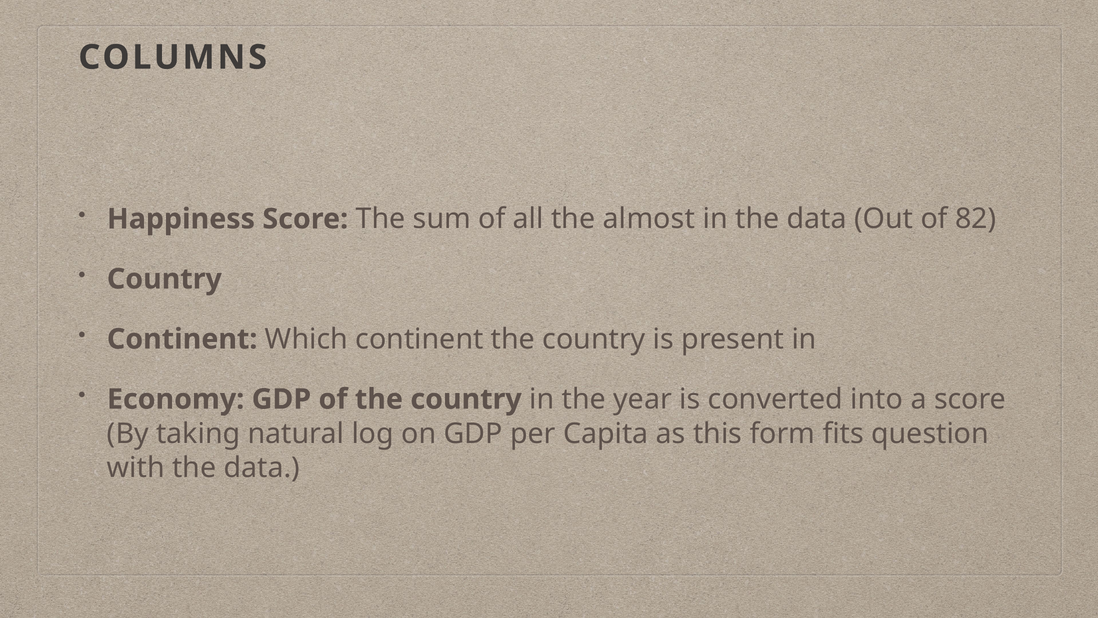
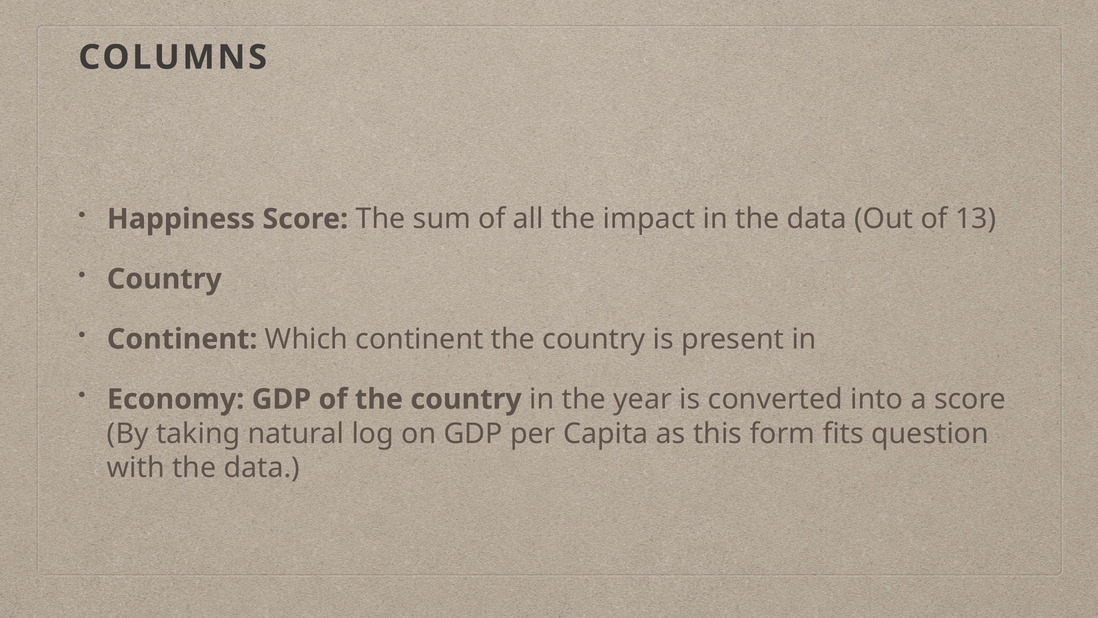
almost: almost -> impact
82: 82 -> 13
